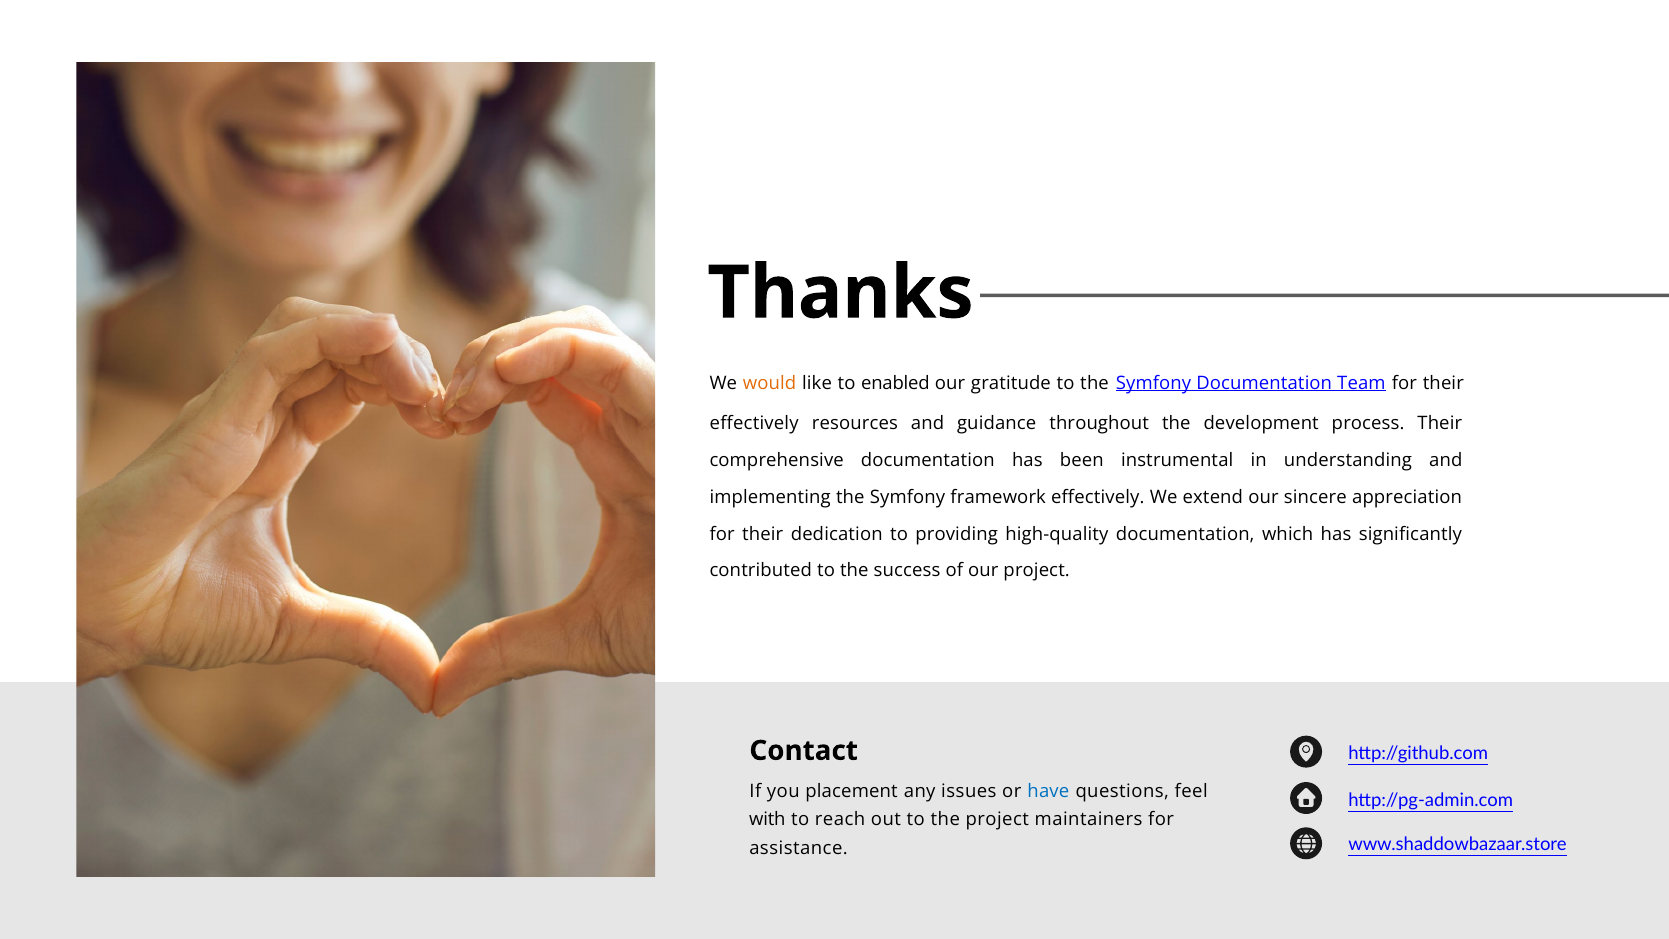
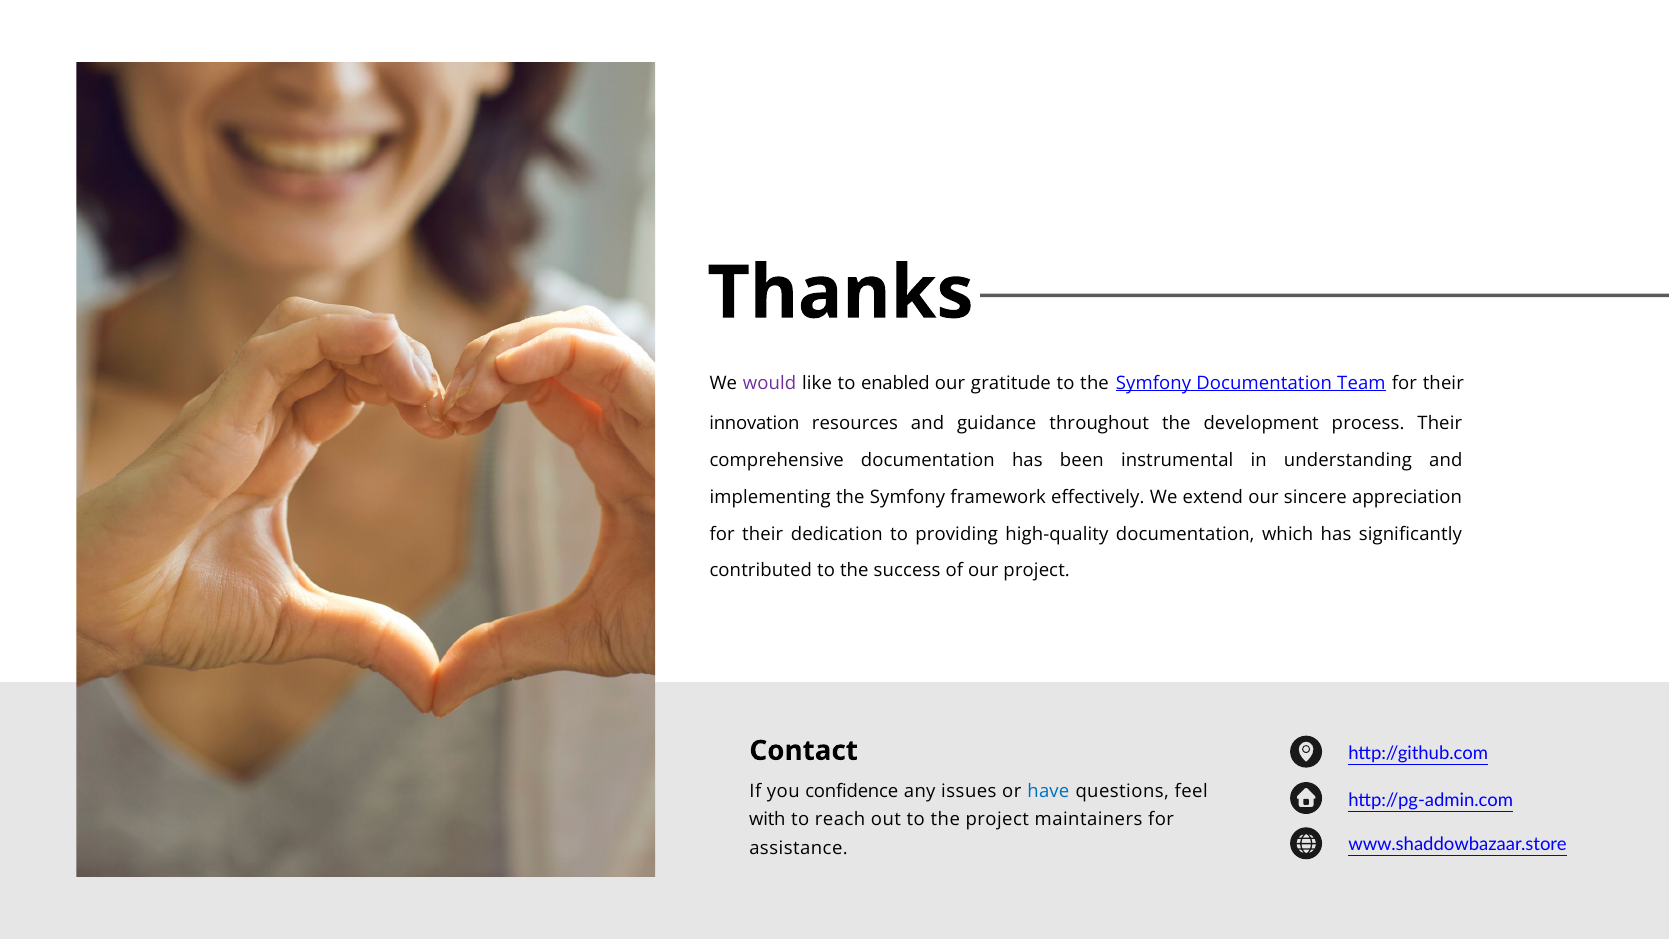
would colour: orange -> purple
effectively at (754, 423): effectively -> innovation
placement: placement -> confidence
